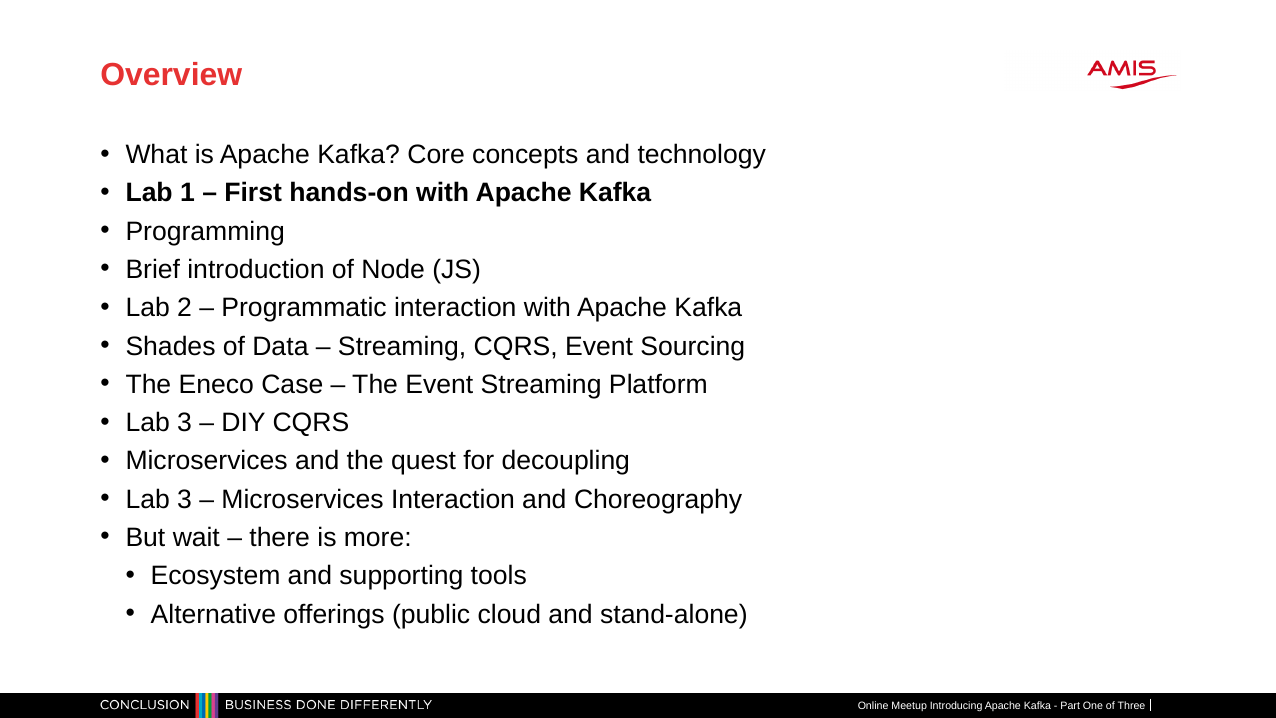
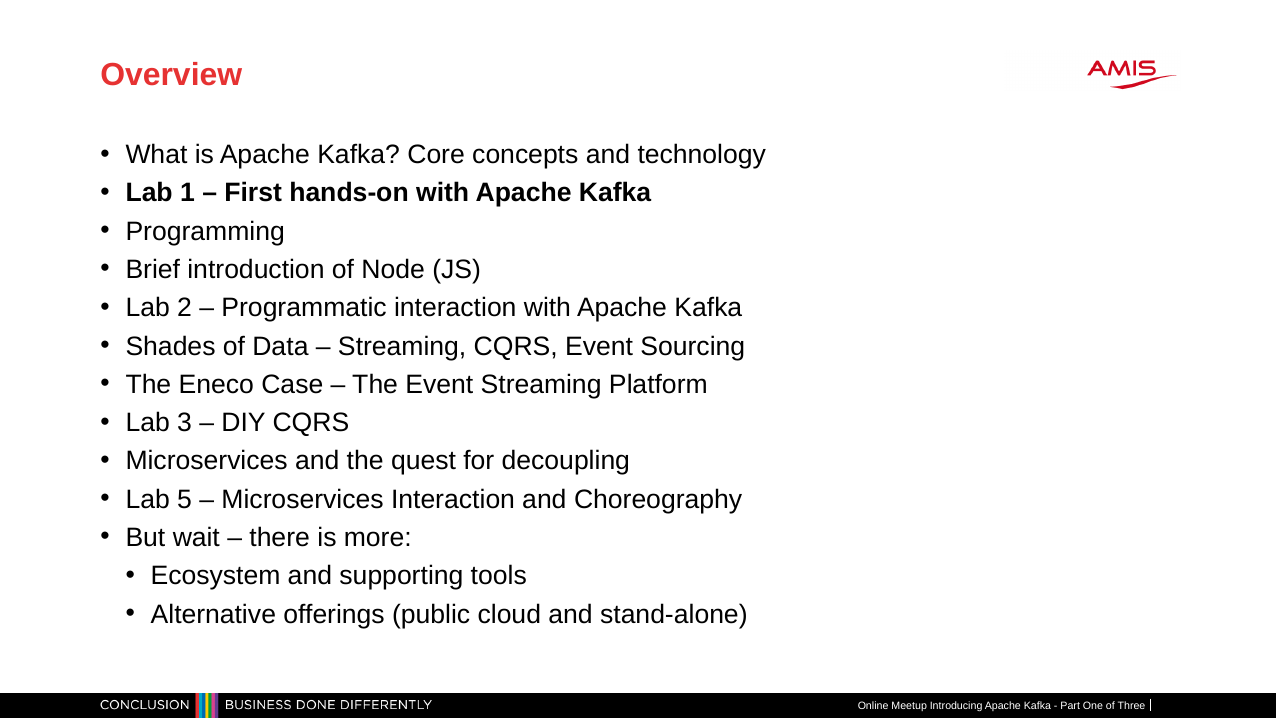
3 at (185, 499): 3 -> 5
